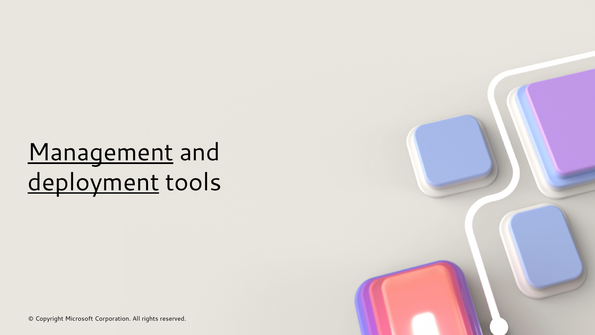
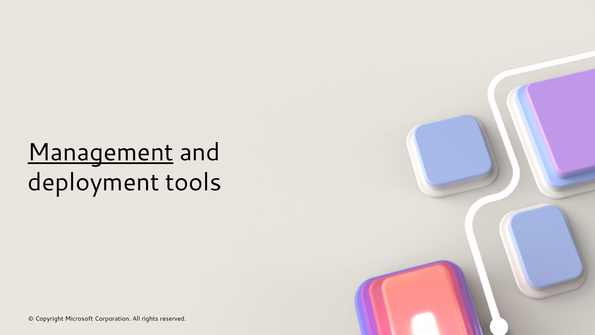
deployment underline: present -> none
